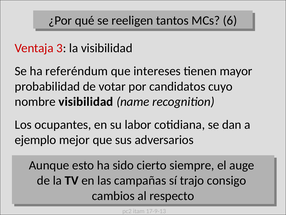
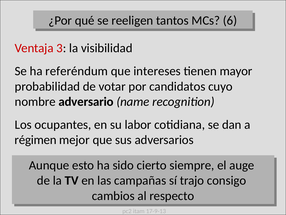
nombre visibilidad: visibilidad -> adversario
ejemplo: ejemplo -> régimen
